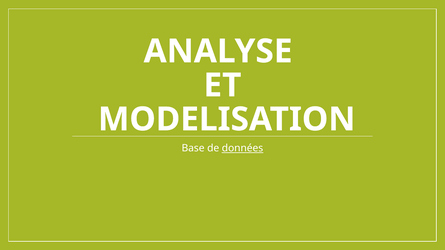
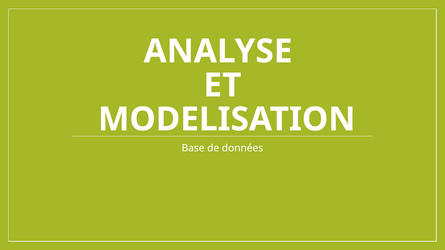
données underline: present -> none
